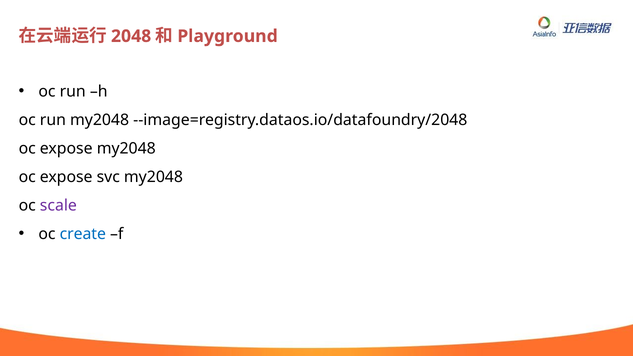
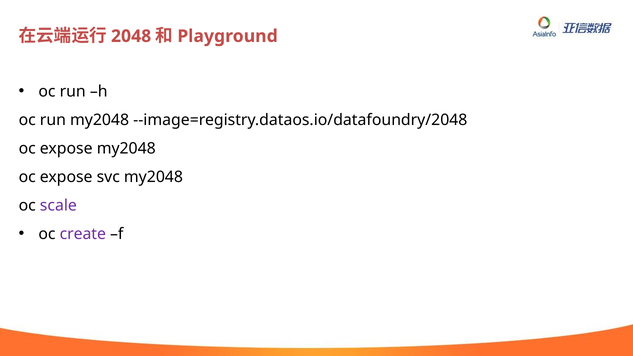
create colour: blue -> purple
